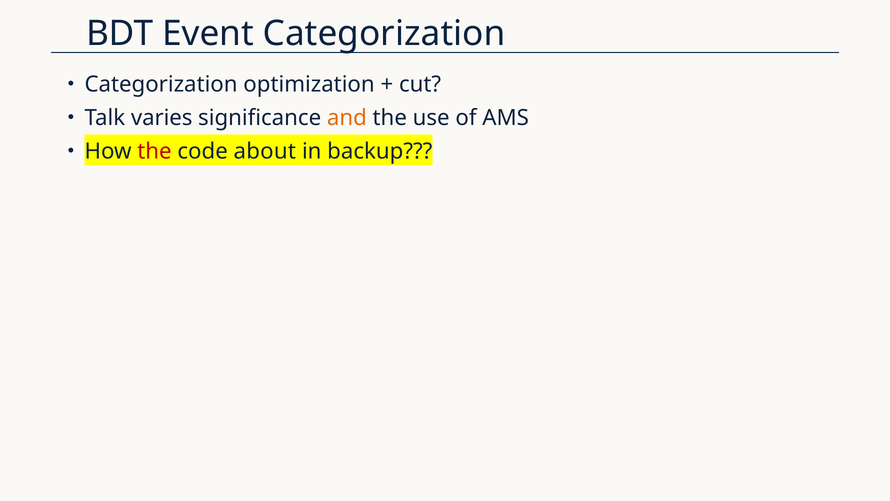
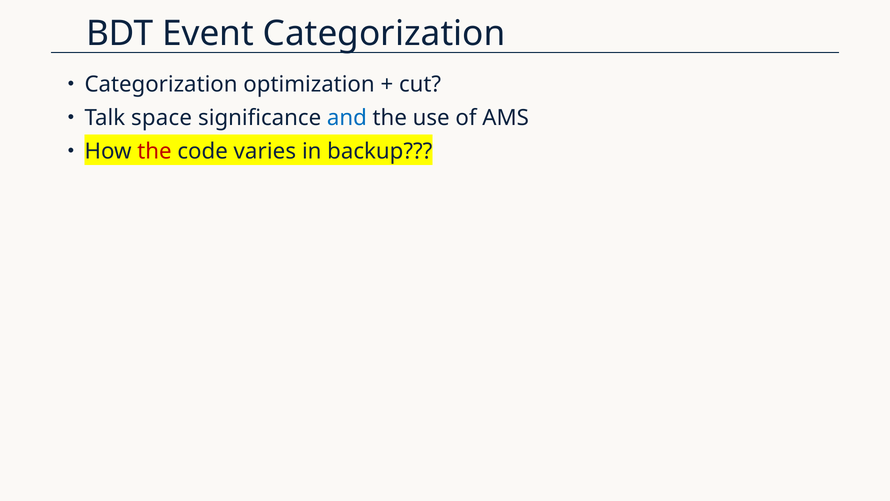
varies: varies -> space
and colour: orange -> blue
about: about -> varies
